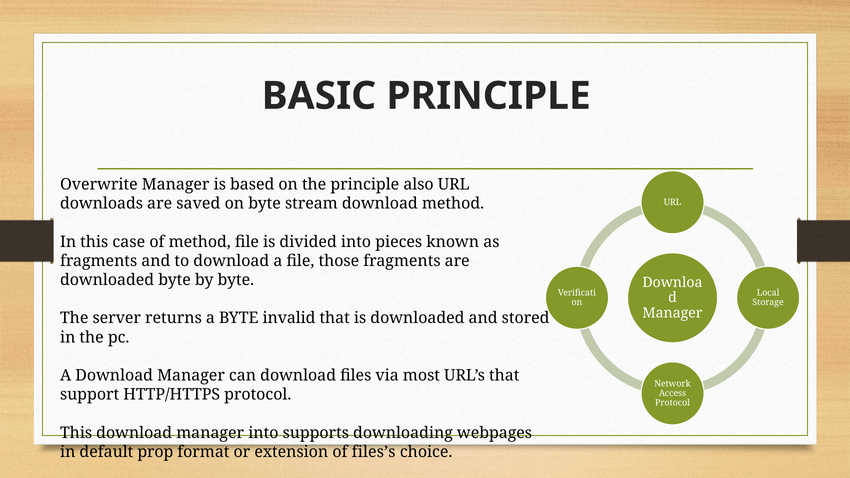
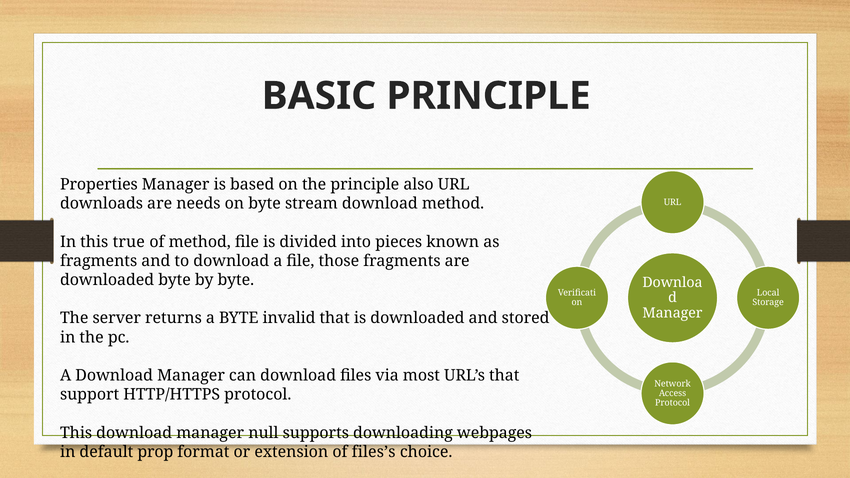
Overwrite: Overwrite -> Properties
saved: saved -> needs
case: case -> true
manager into: into -> null
